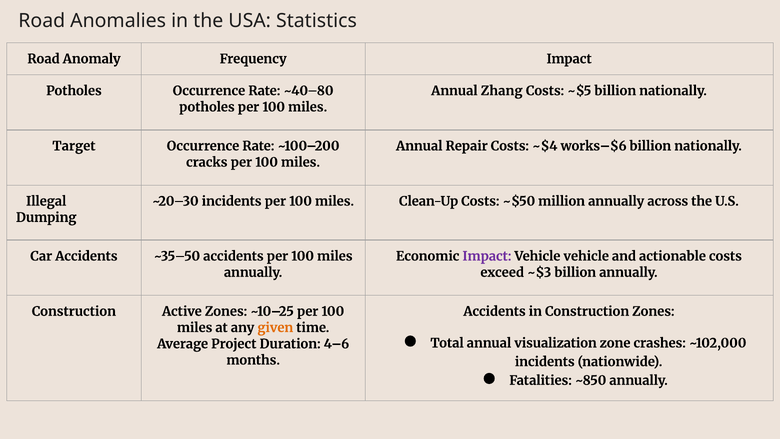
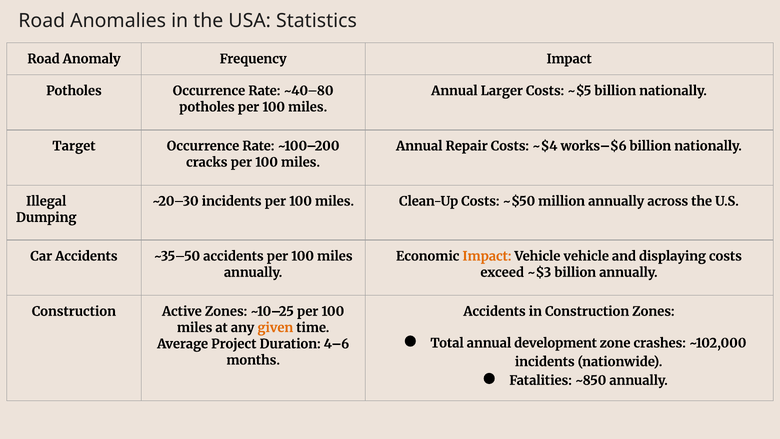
Zhang: Zhang -> Larger
Impact at (487, 256) colour: purple -> orange
actionable: actionable -> displaying
visualization: visualization -> development
